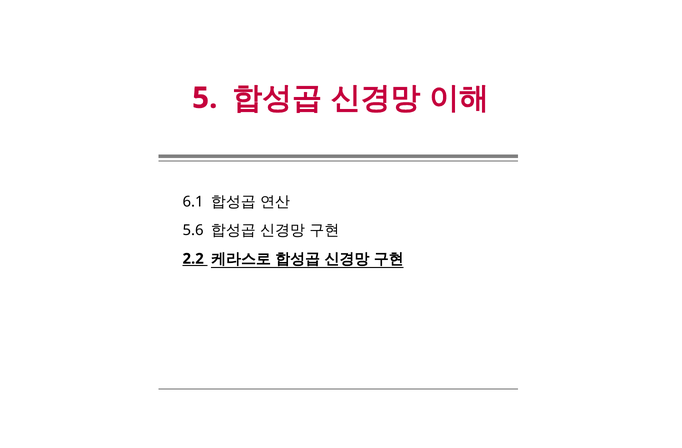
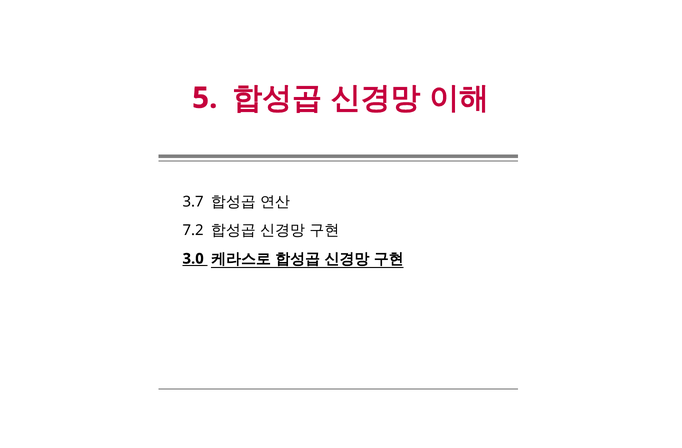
6.1: 6.1 -> 3.7
5.6: 5.6 -> 7.2
2.2: 2.2 -> 3.0
